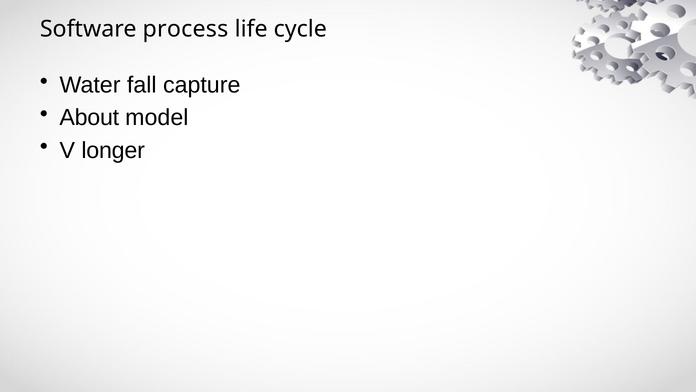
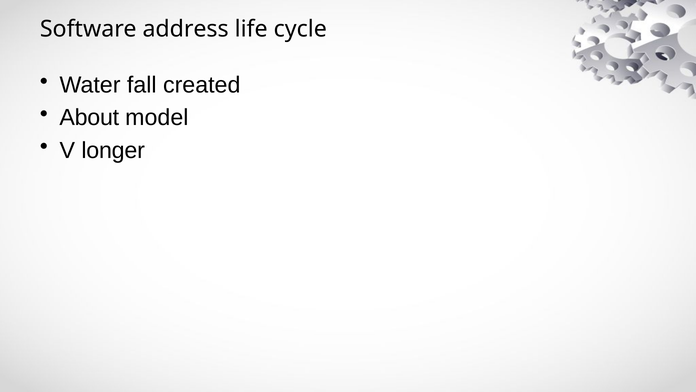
process: process -> address
capture: capture -> created
